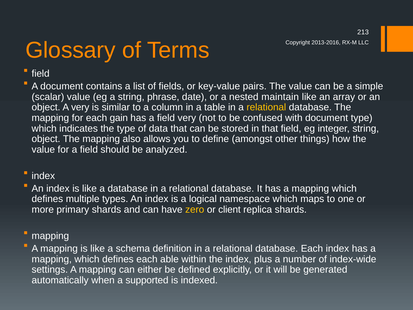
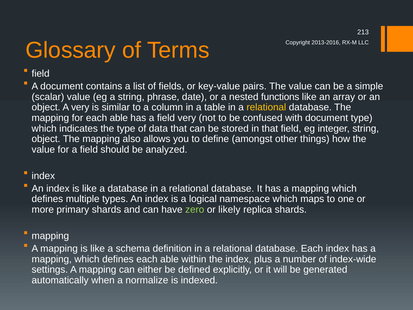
maintain: maintain -> functions
for each gain: gain -> able
zero colour: yellow -> light green
client: client -> likely
supported: supported -> normalize
